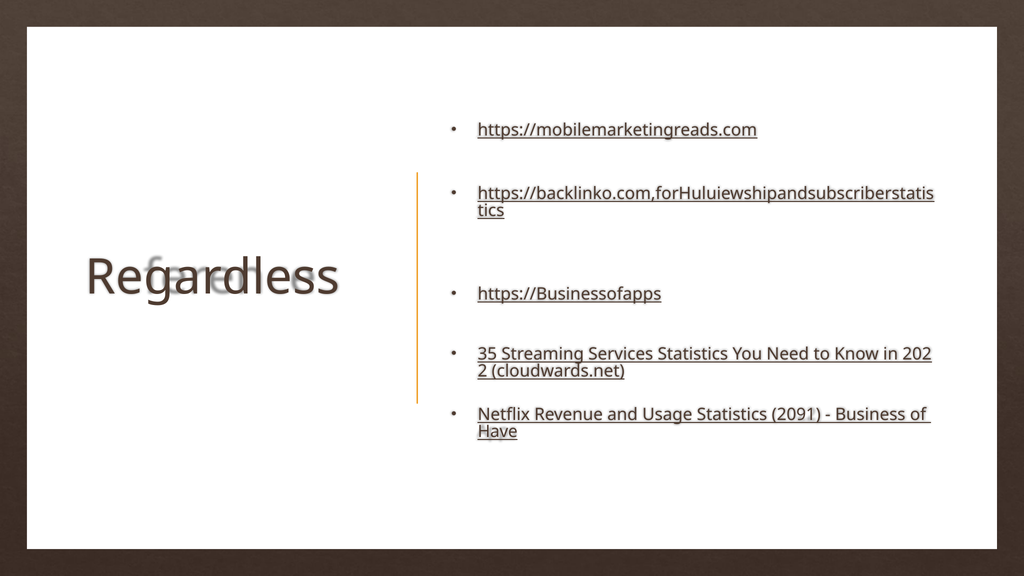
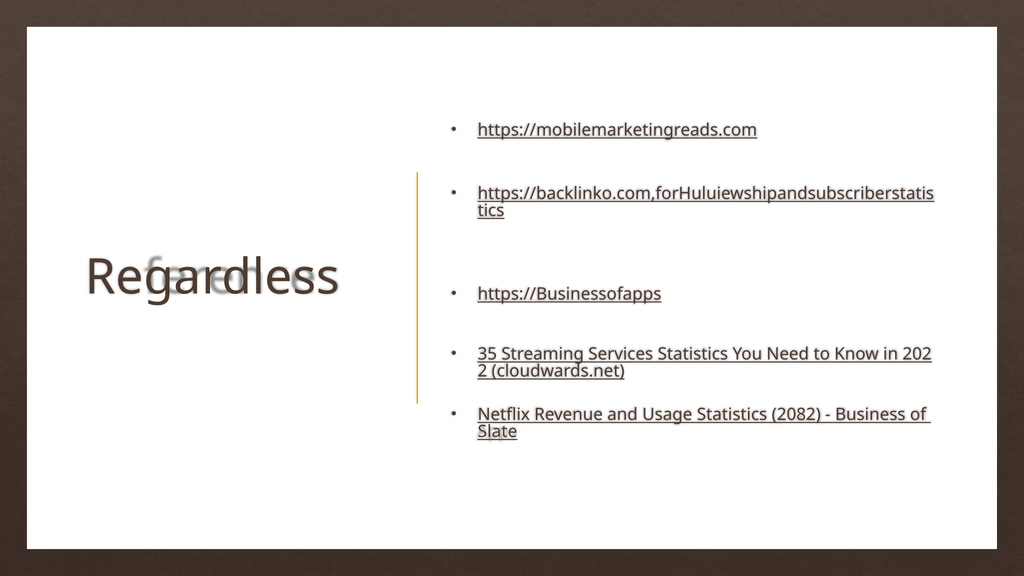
2091: 2091 -> 2082
Have: Have -> Slate
